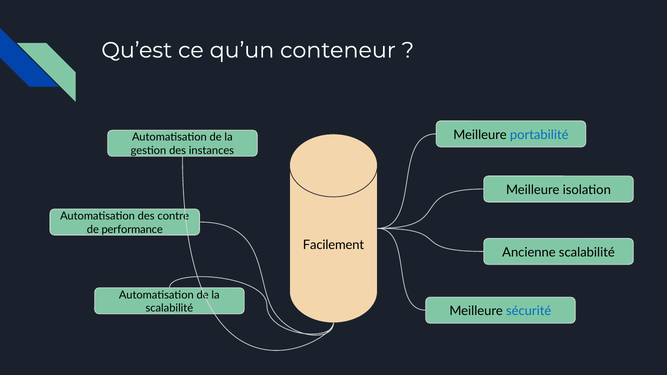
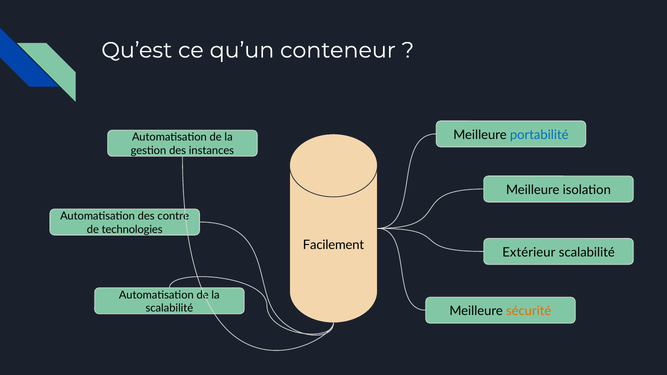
performance: performance -> technologies
Ancienne: Ancienne -> Extérieur
sécurité colour: blue -> orange
